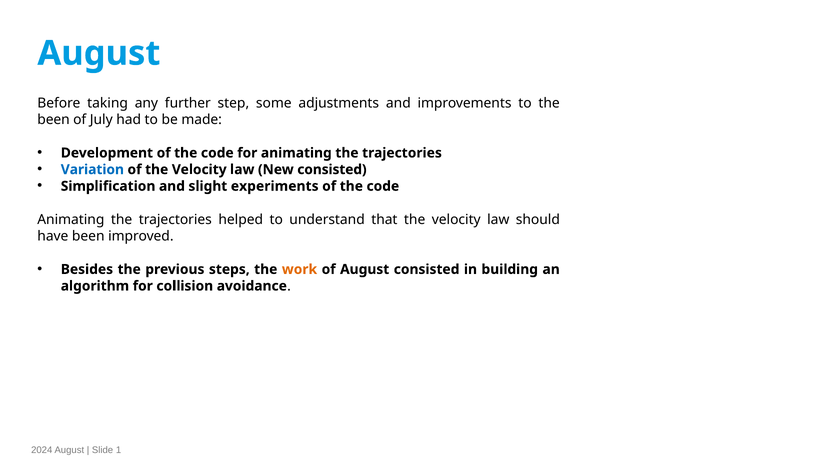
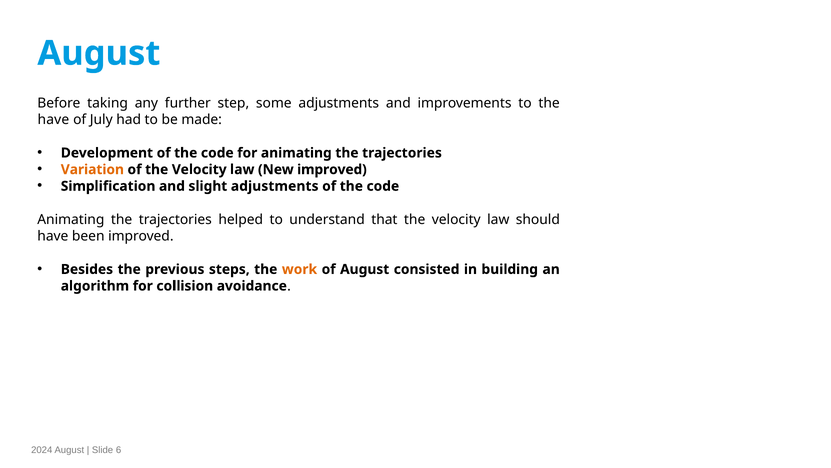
been at (54, 120): been -> have
Variation colour: blue -> orange
New consisted: consisted -> improved
slight experiments: experiments -> adjustments
1: 1 -> 6
